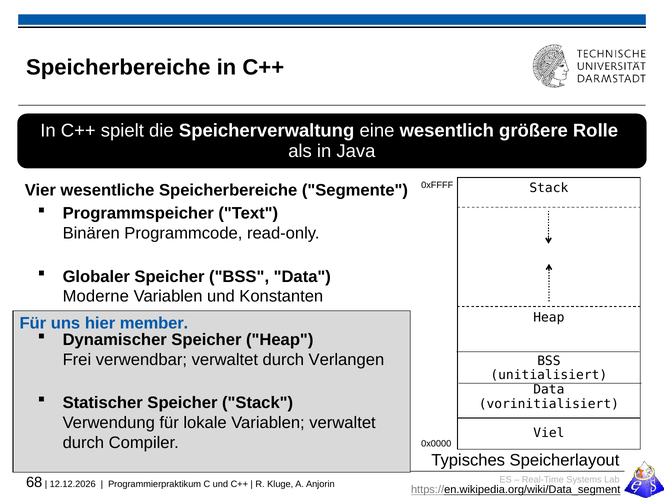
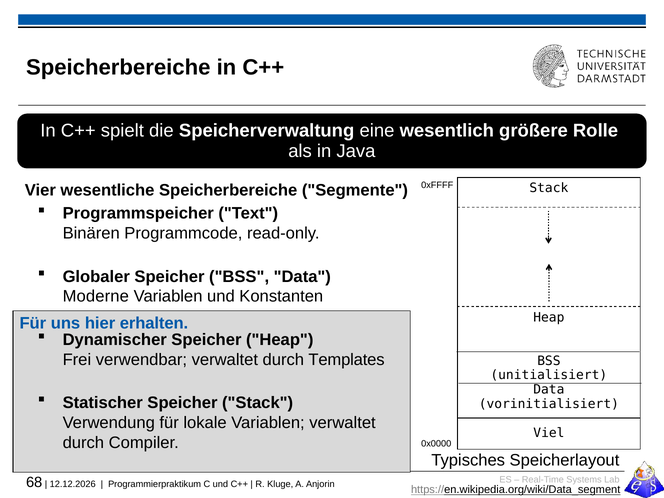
member: member -> erhalten
Verlangen: Verlangen -> Templates
